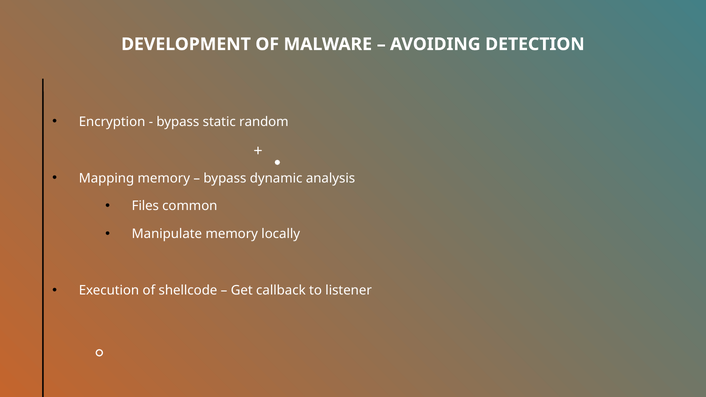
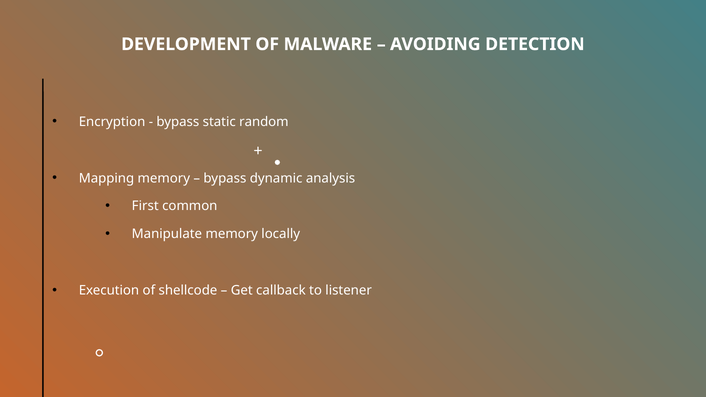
Files: Files -> First
